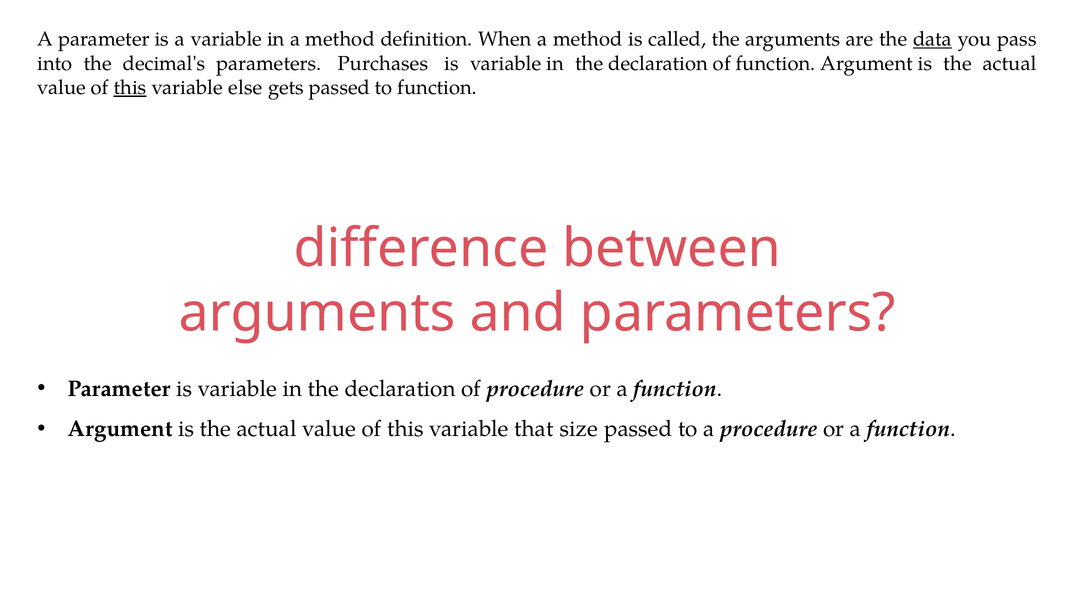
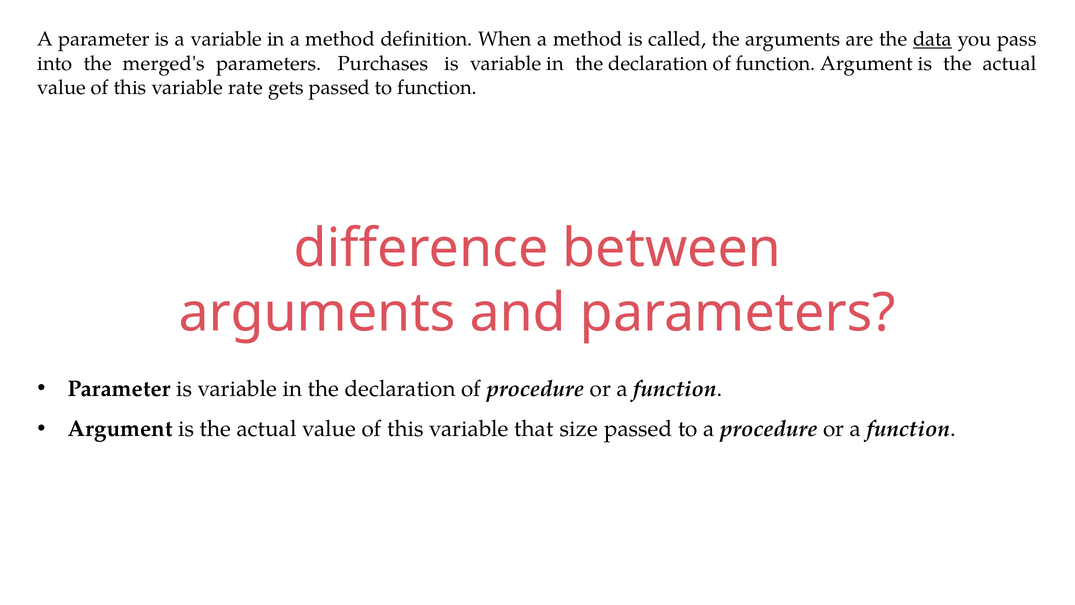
decimal's: decimal's -> merged's
this at (130, 88) underline: present -> none
else: else -> rate
